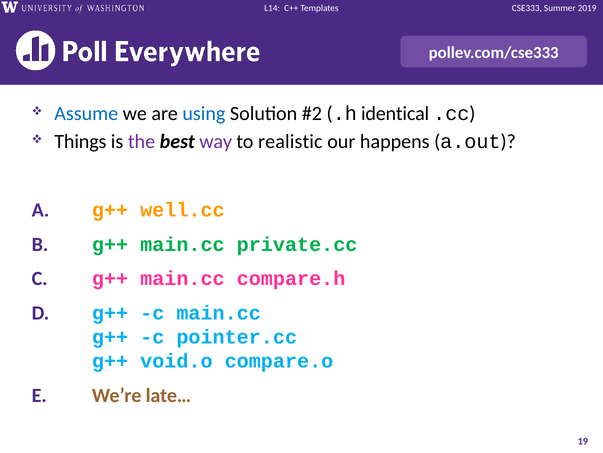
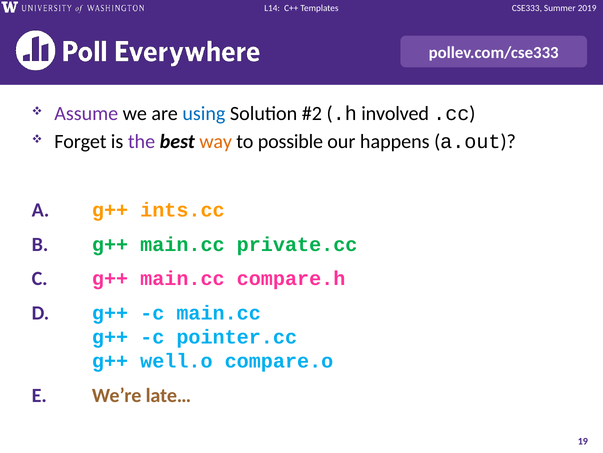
Assume colour: blue -> purple
identical: identical -> involved
Things: Things -> Forget
way colour: purple -> orange
realistic: realistic -> possible
well.cc: well.cc -> ints.cc
void.o: void.o -> well.o
